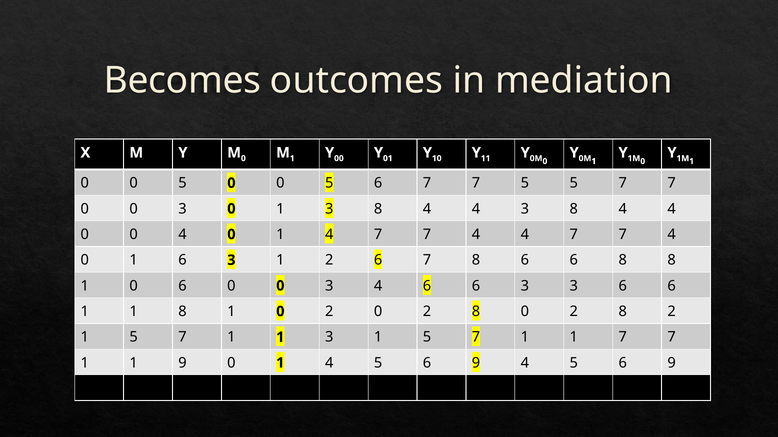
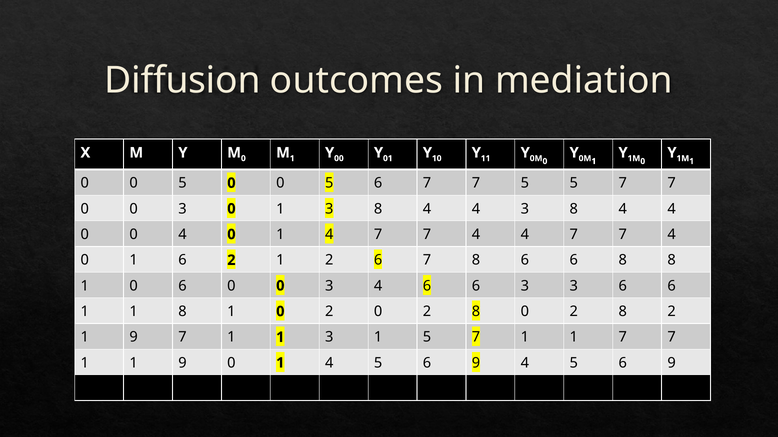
Becomes: Becomes -> Diffusion
1 6 3: 3 -> 2
5 at (134, 338): 5 -> 9
